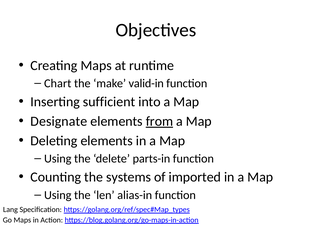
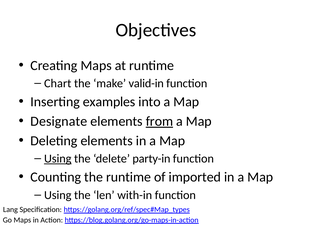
sufficient: sufficient -> examples
Using at (58, 159) underline: none -> present
parts-in: parts-in -> party-in
the systems: systems -> runtime
alias-in: alias-in -> with-in
